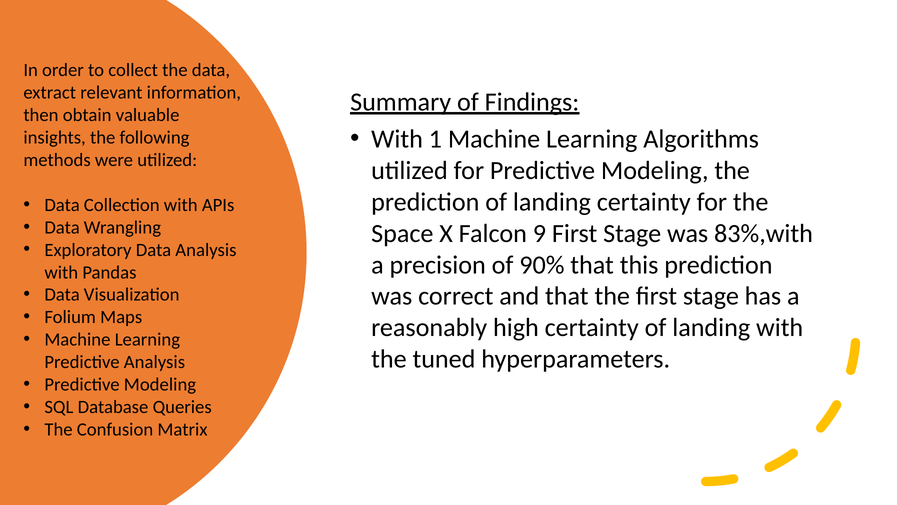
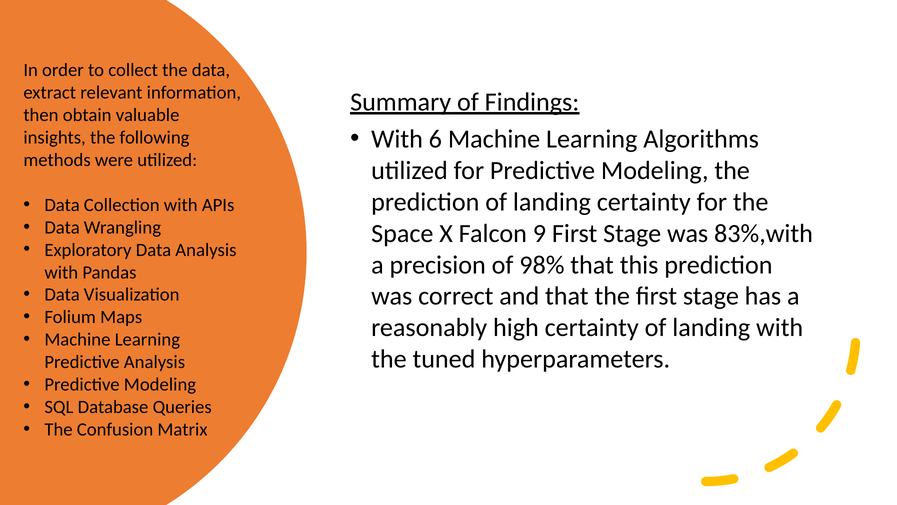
1: 1 -> 6
90%: 90% -> 98%
